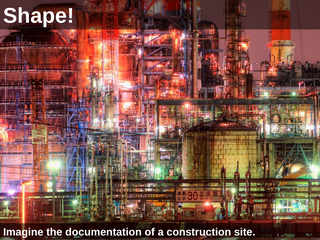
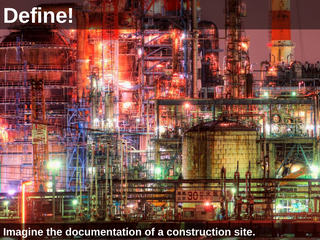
Shape: Shape -> Define
